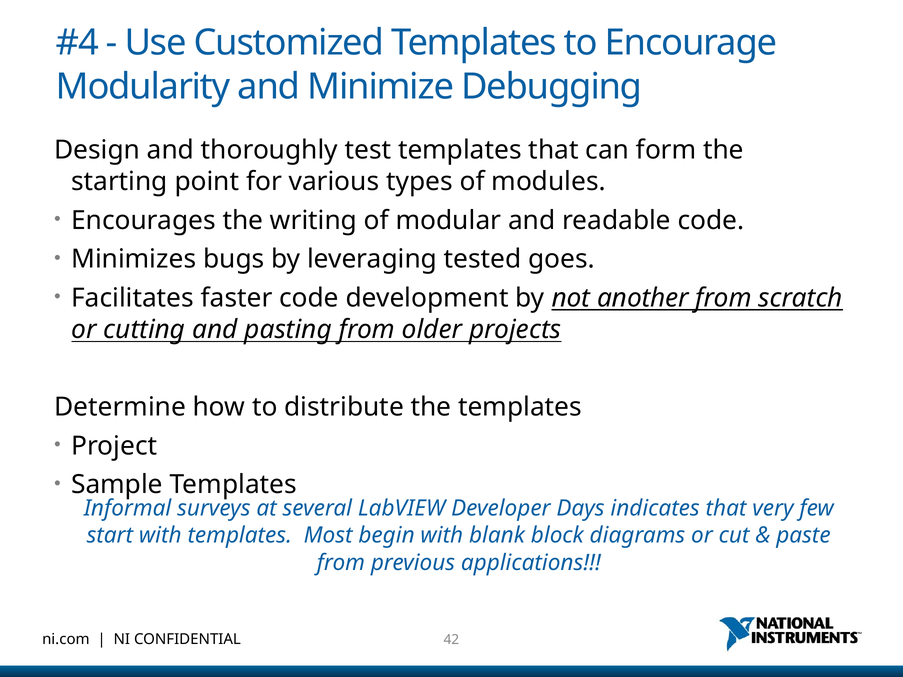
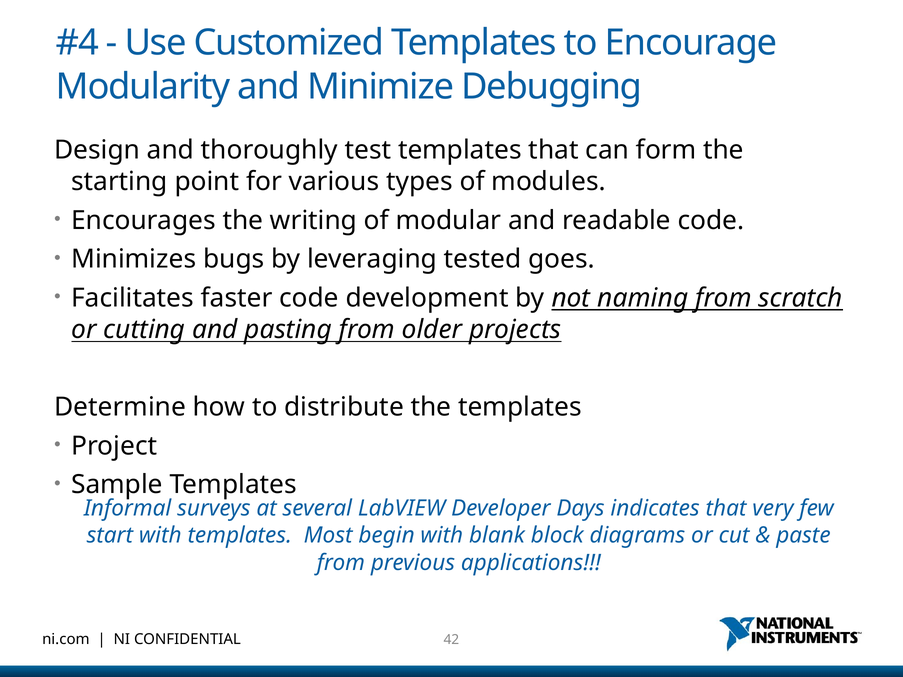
another: another -> naming
